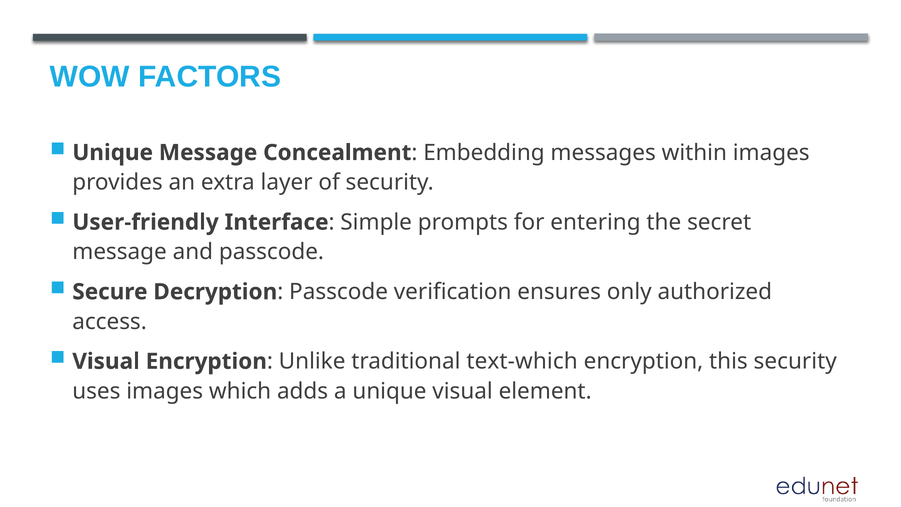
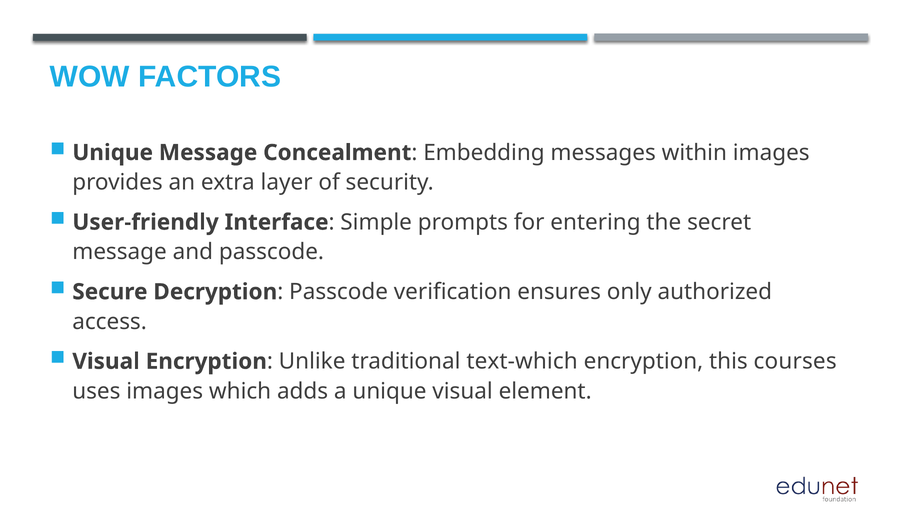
this security: security -> courses
